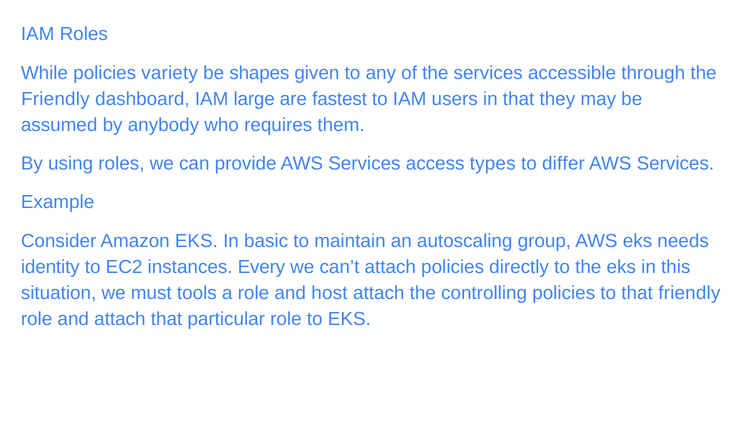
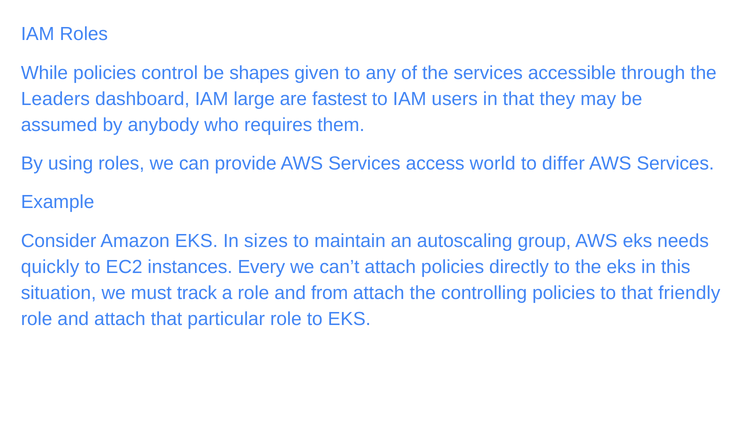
variety: variety -> control
Friendly at (55, 99): Friendly -> Leaders
types: types -> world
basic: basic -> sizes
identity: identity -> quickly
tools: tools -> track
host: host -> from
